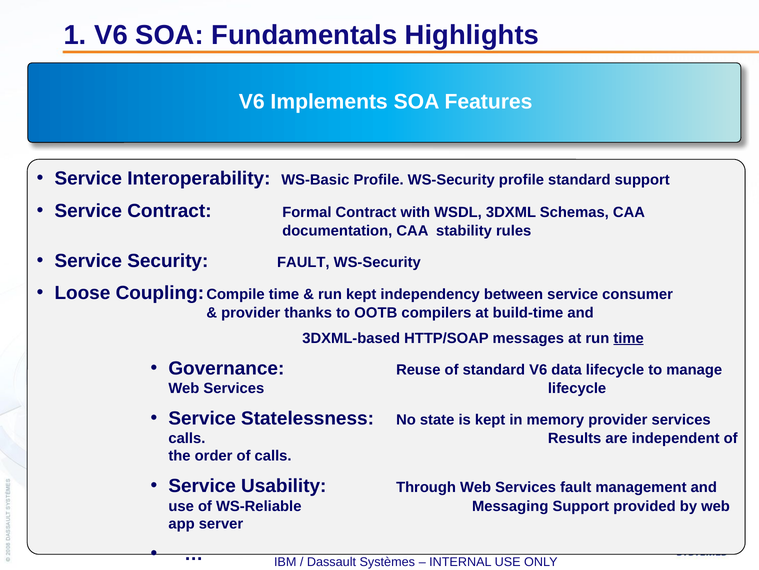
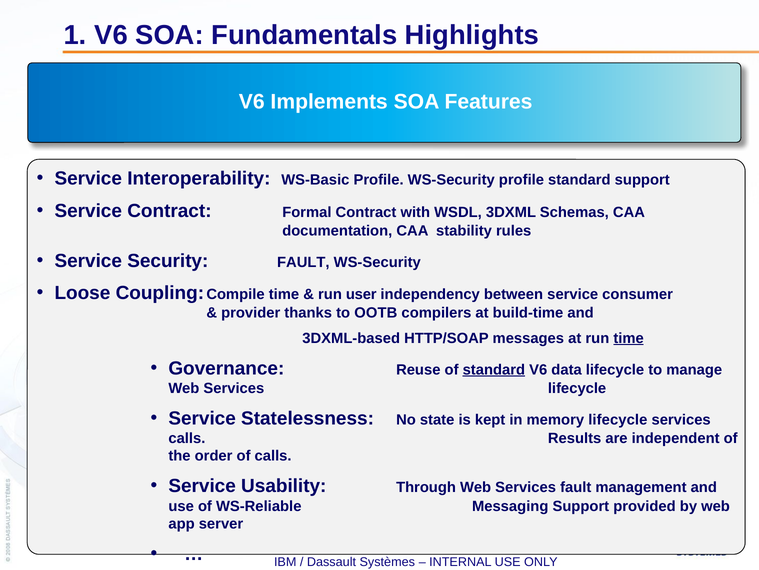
run kept: kept -> user
standard at (494, 369) underline: none -> present
memory provider: provider -> lifecycle
